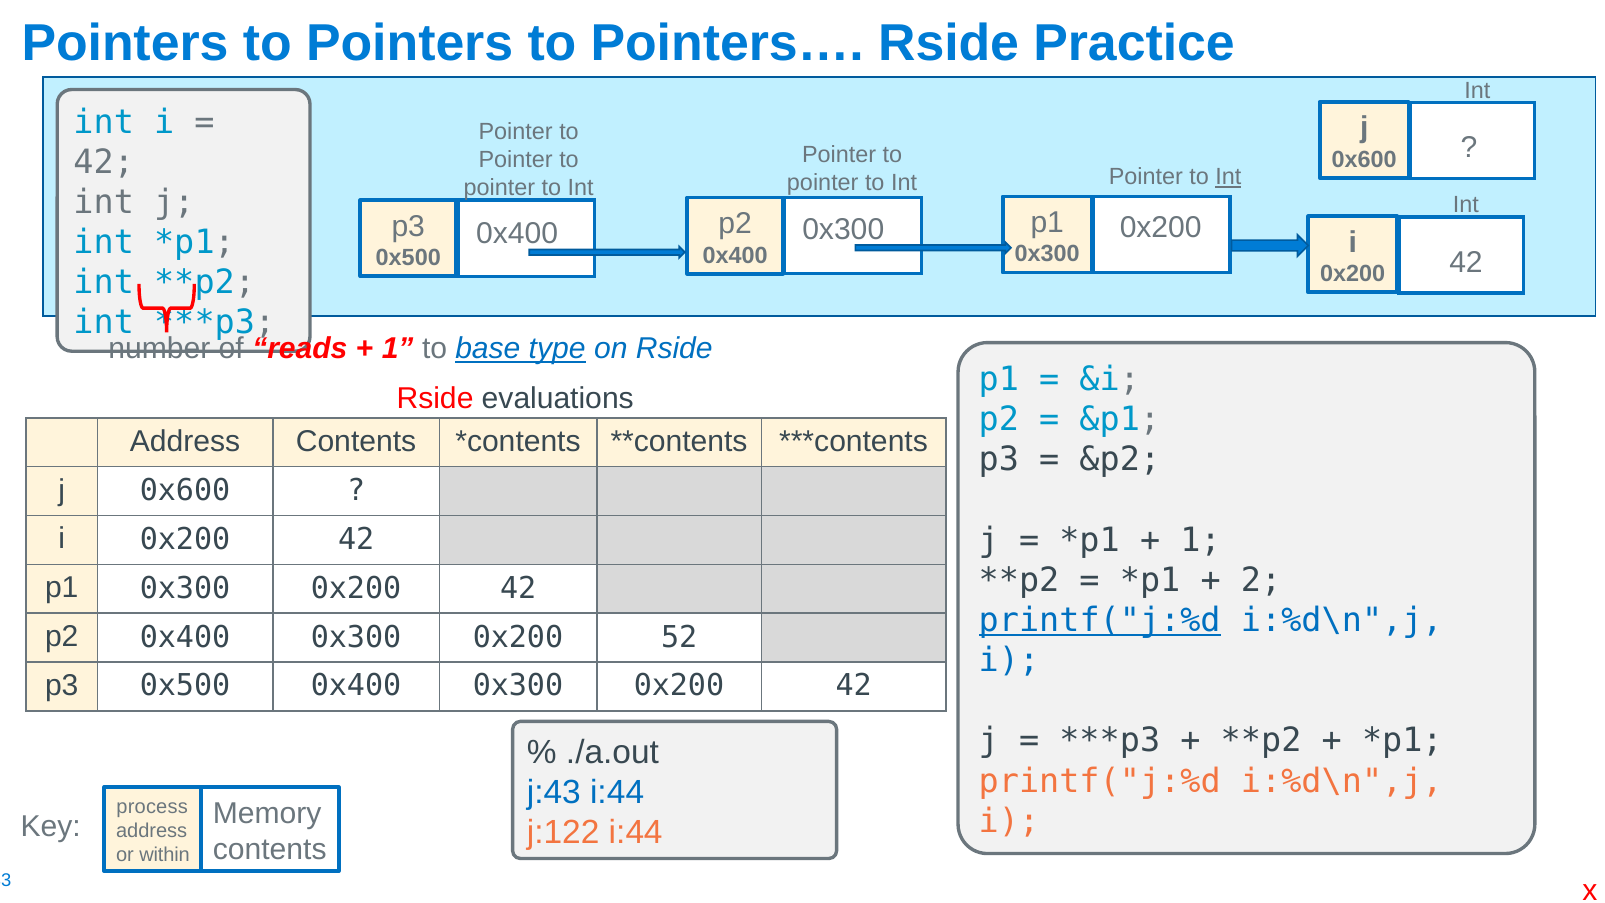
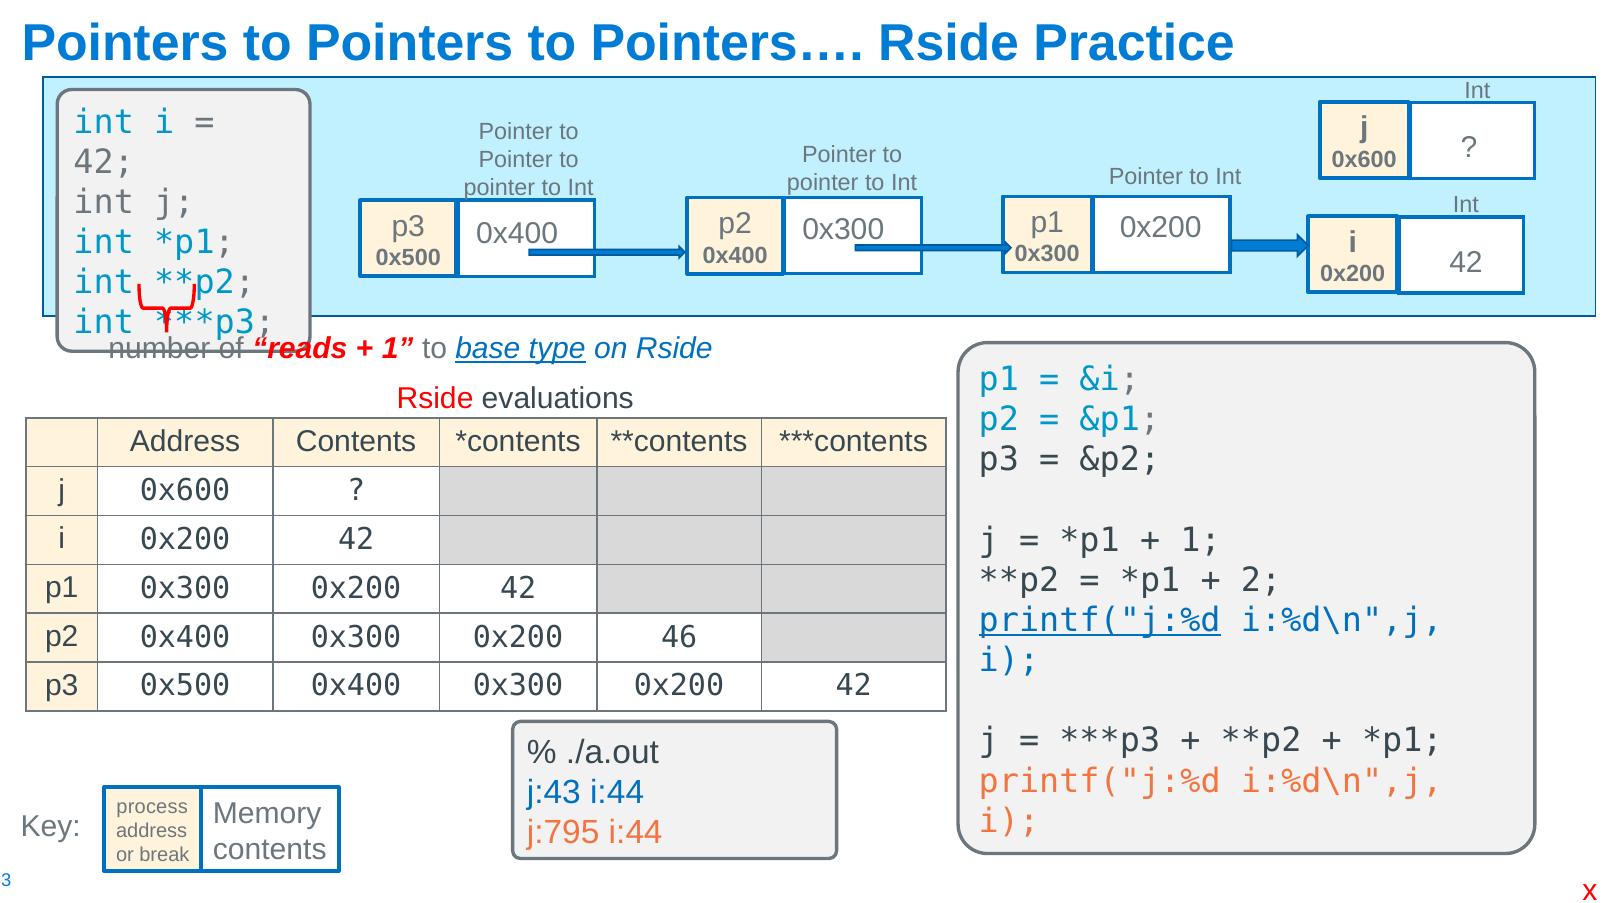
Int at (1228, 177) underline: present -> none
52: 52 -> 46
j:122: j:122 -> j:795
within: within -> break
